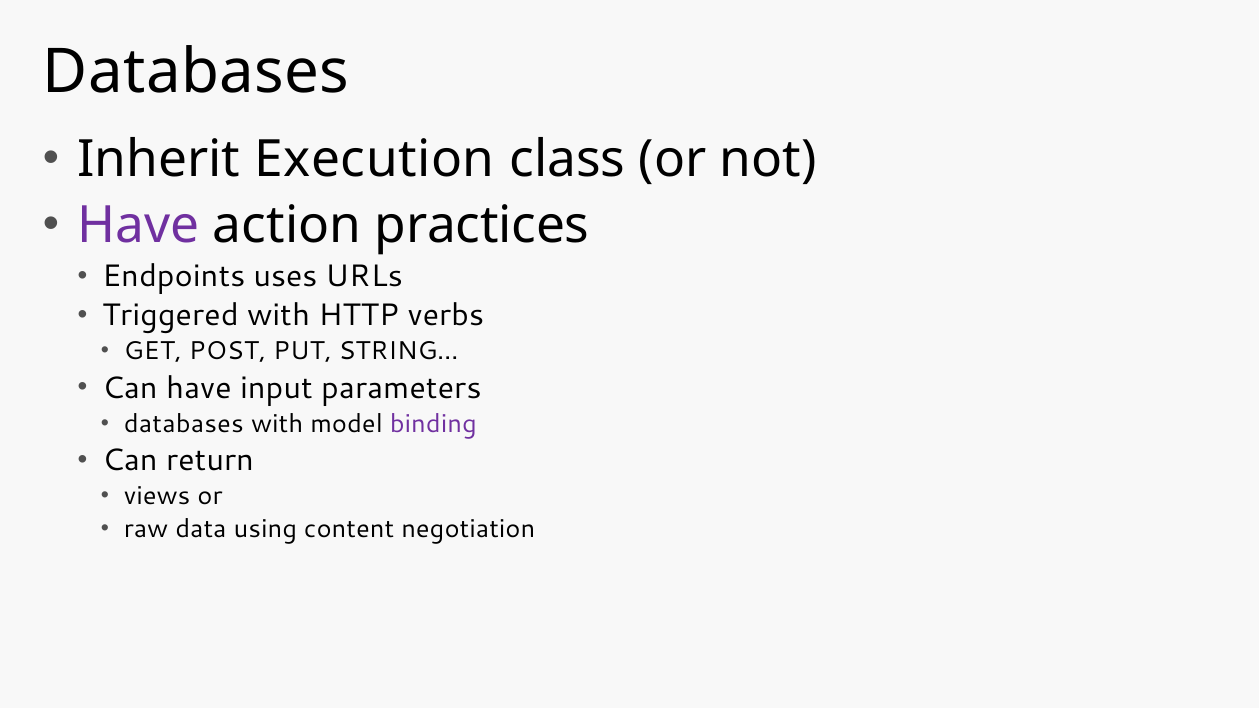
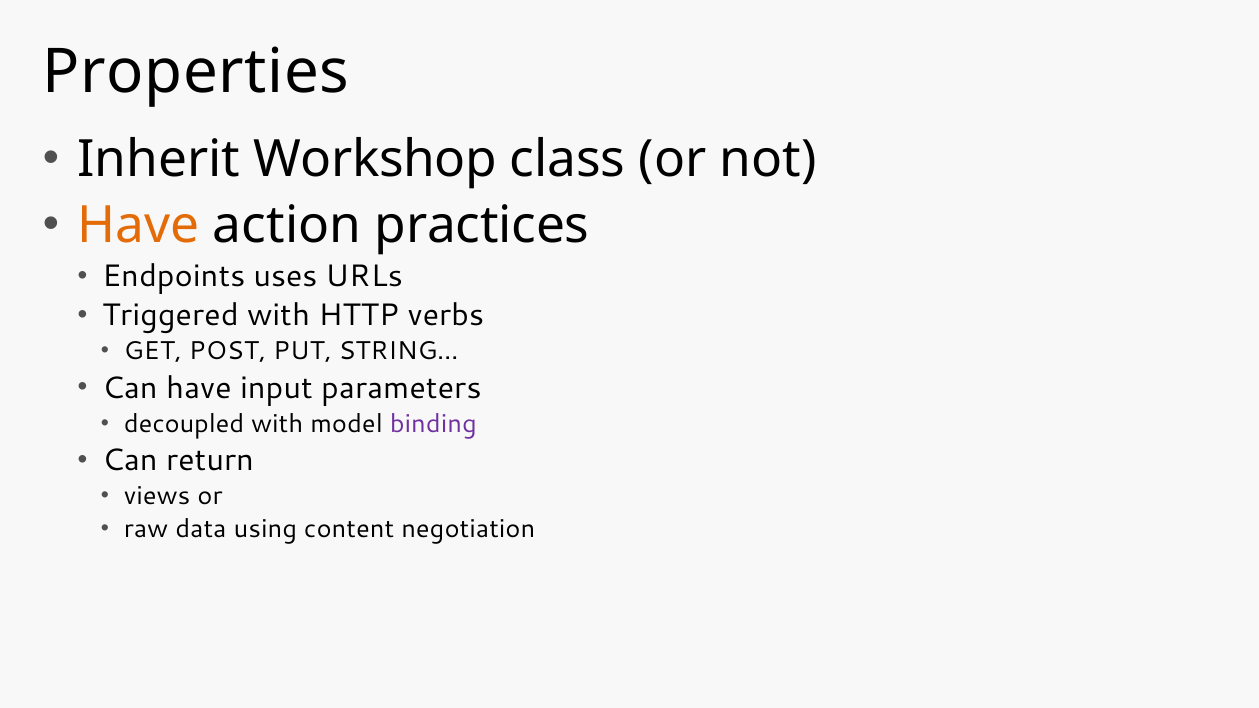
Databases at (196, 72): Databases -> Properties
Execution: Execution -> Workshop
Have at (139, 226) colour: purple -> orange
databases at (184, 424): databases -> decoupled
